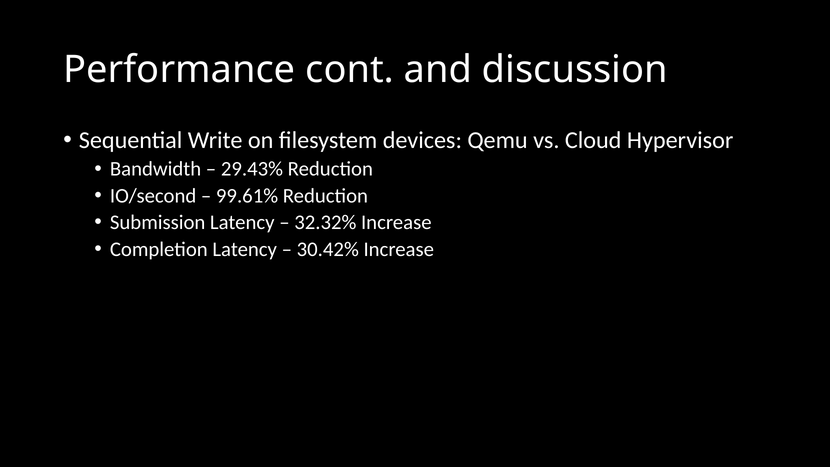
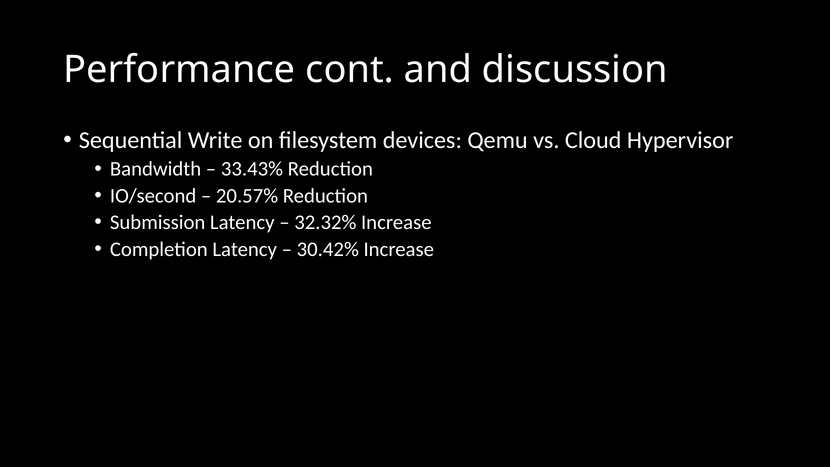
29.43%: 29.43% -> 33.43%
99.61%: 99.61% -> 20.57%
